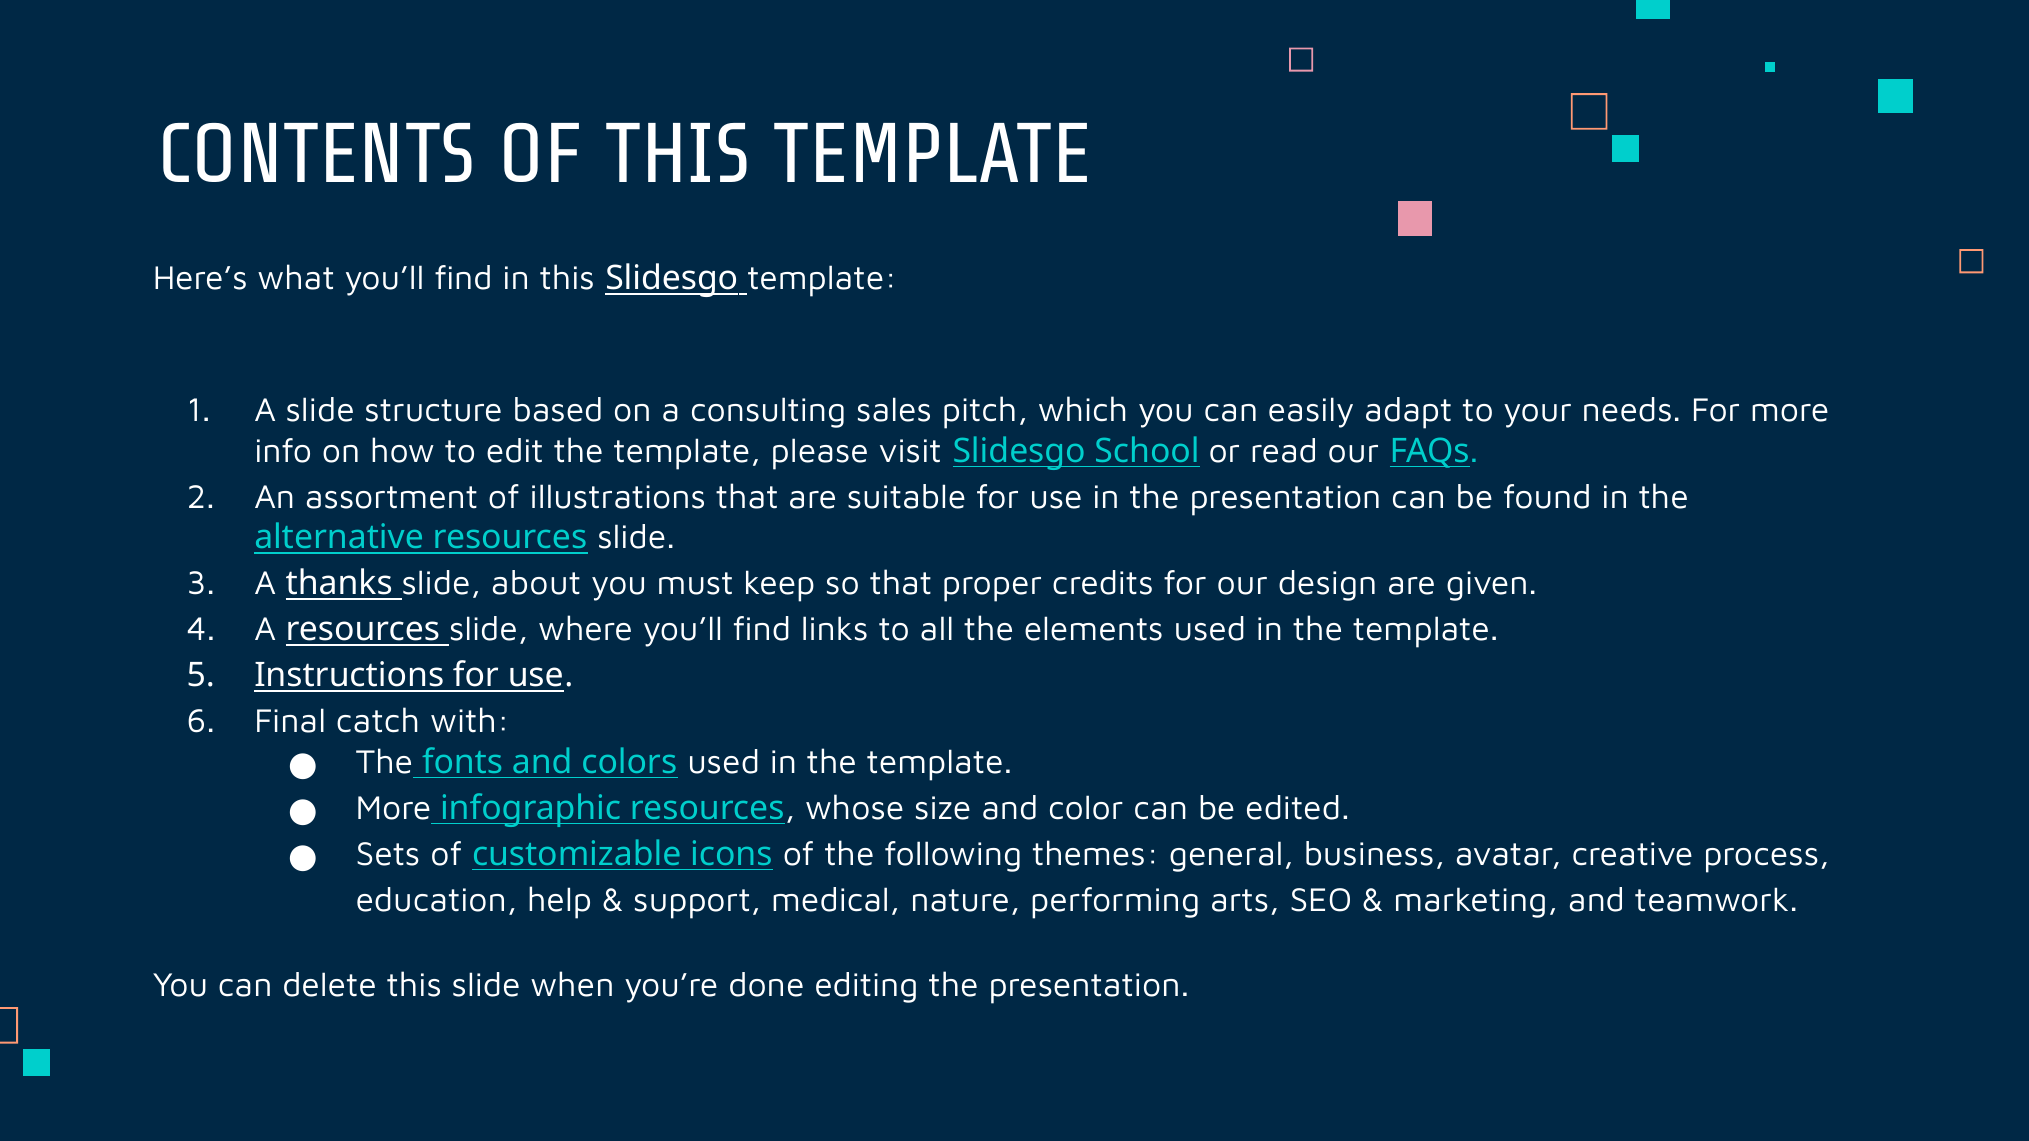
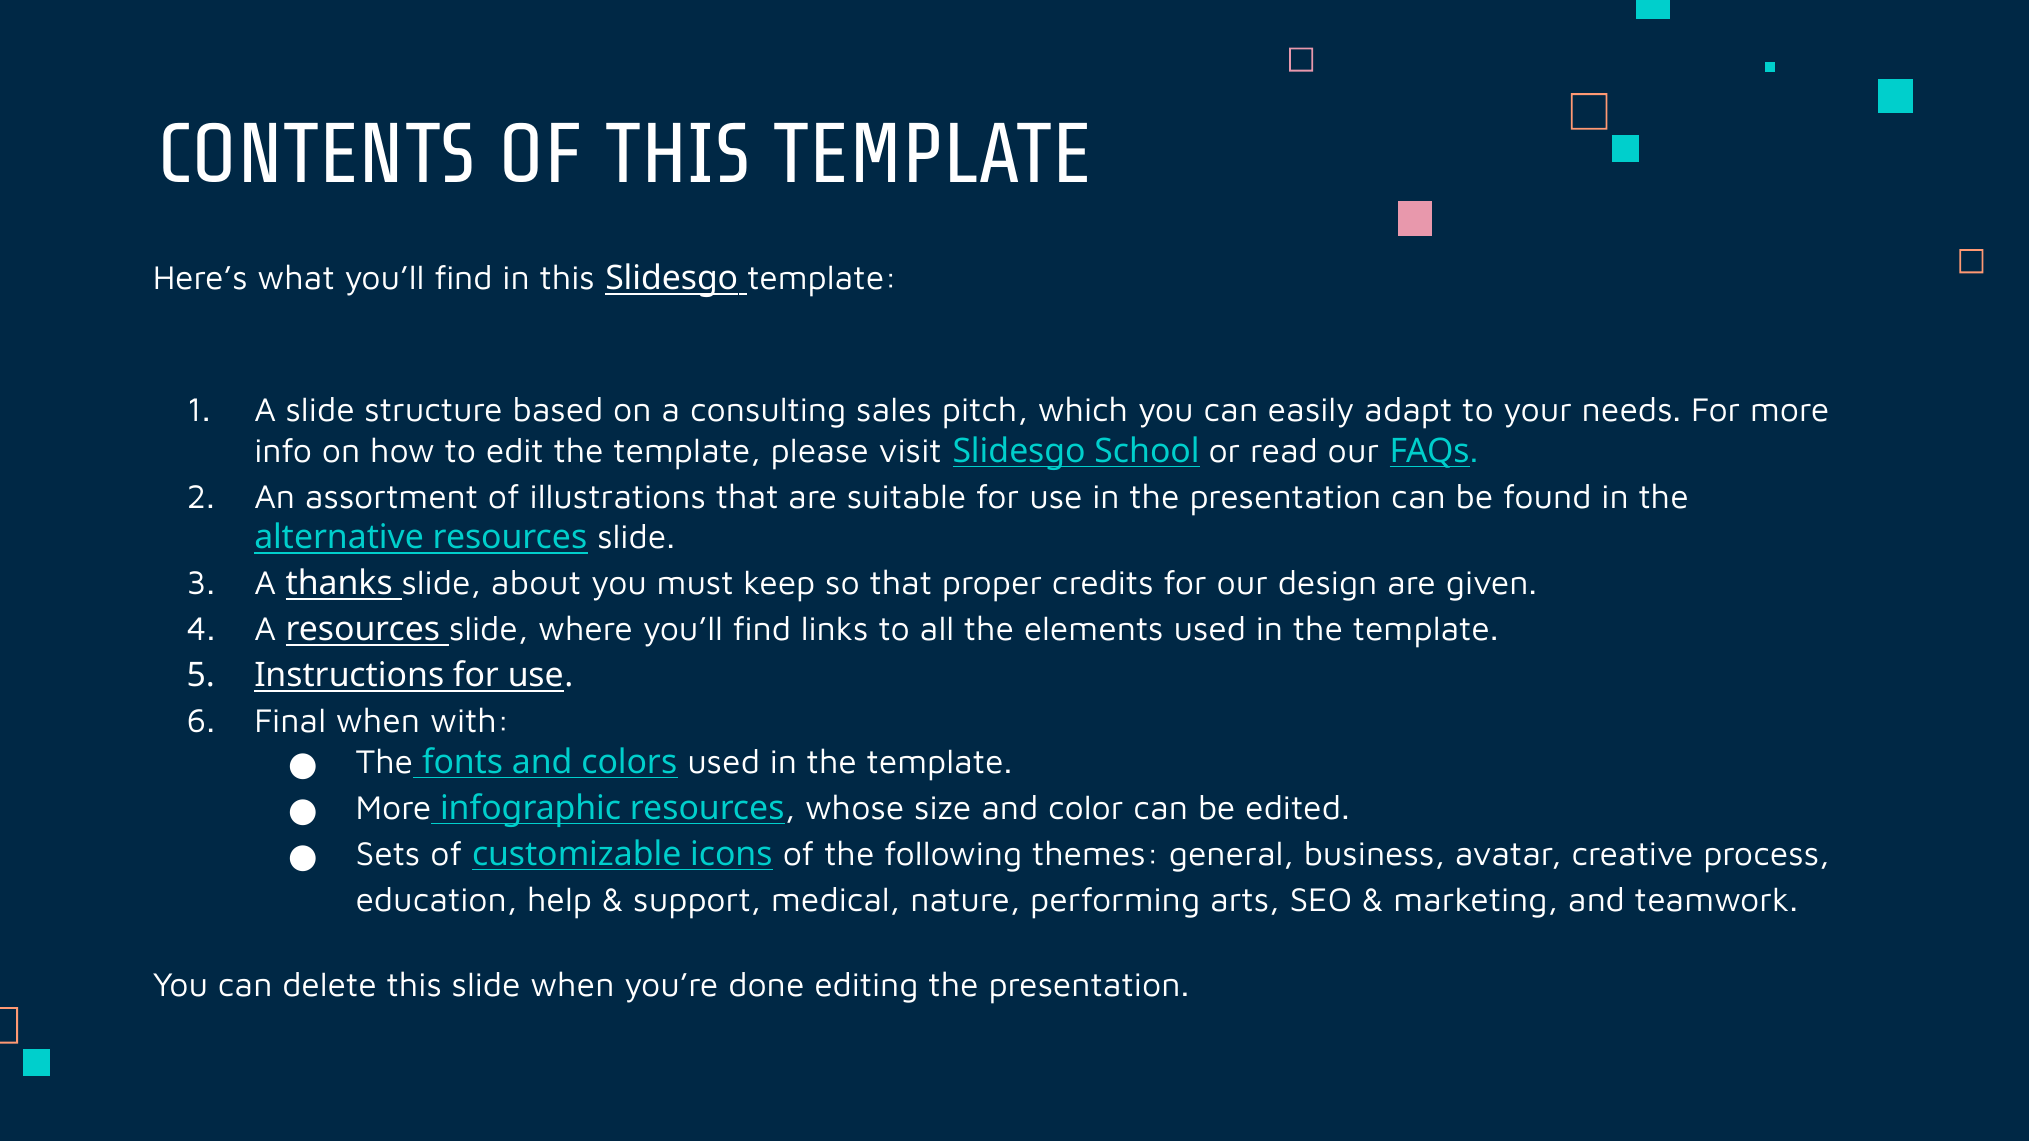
Final catch: catch -> when
